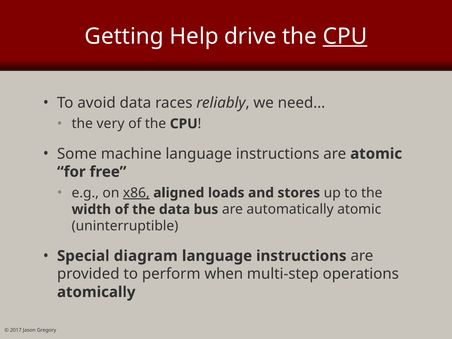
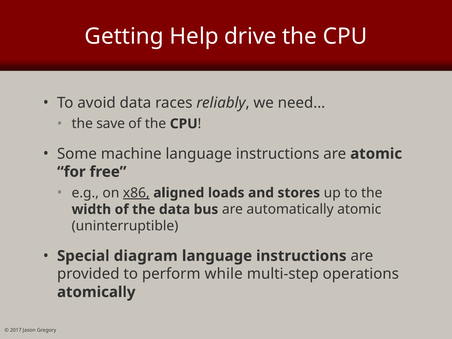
CPU at (345, 36) underline: present -> none
very: very -> save
when: when -> while
